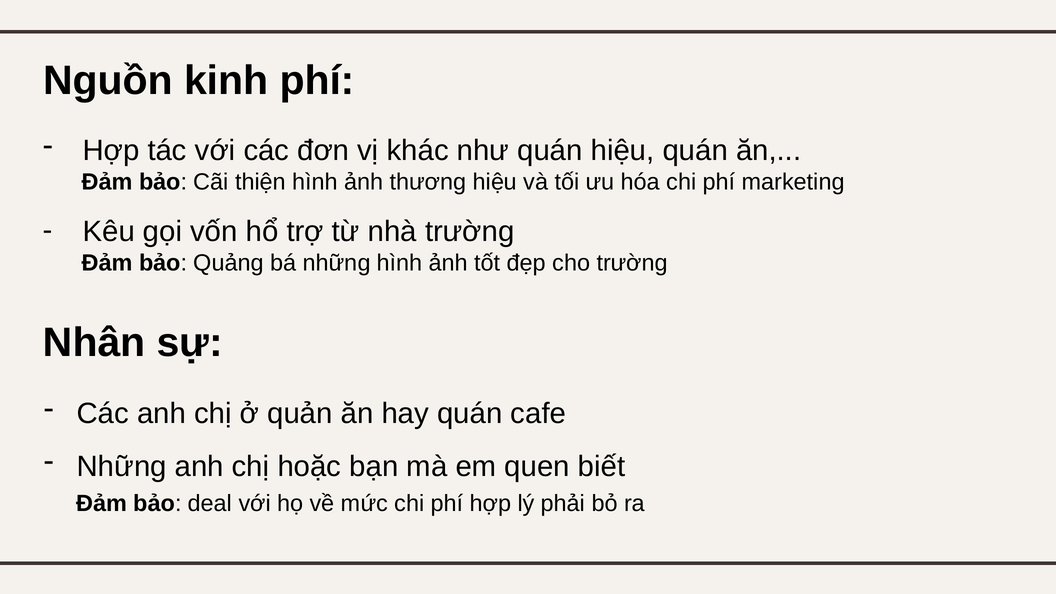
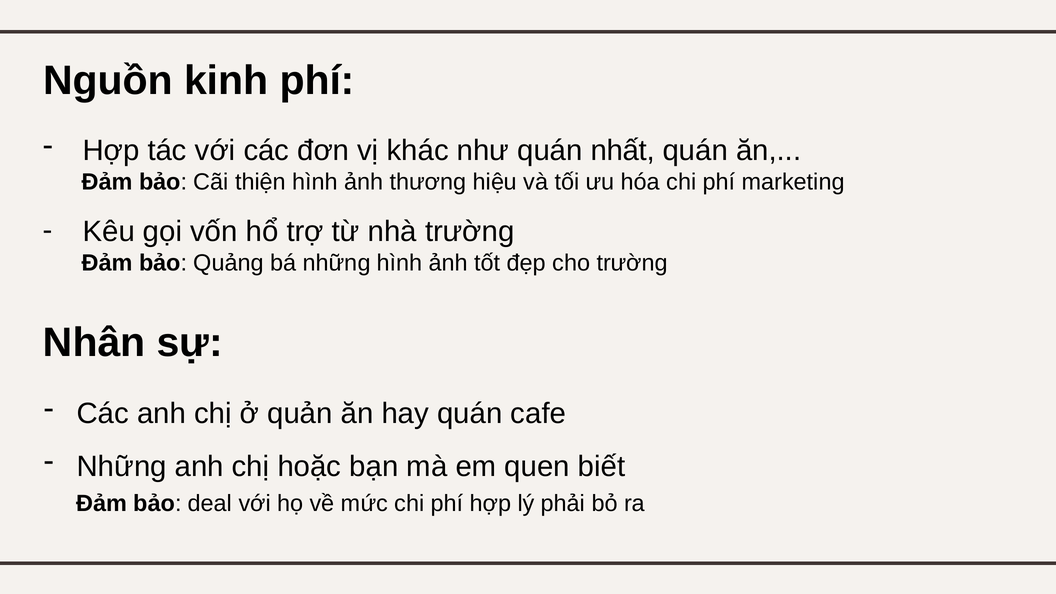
quán hiệu: hiệu -> nhất
